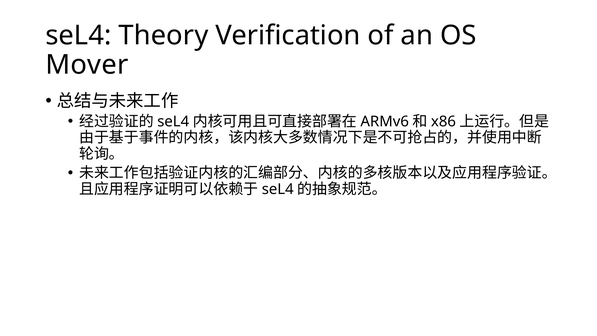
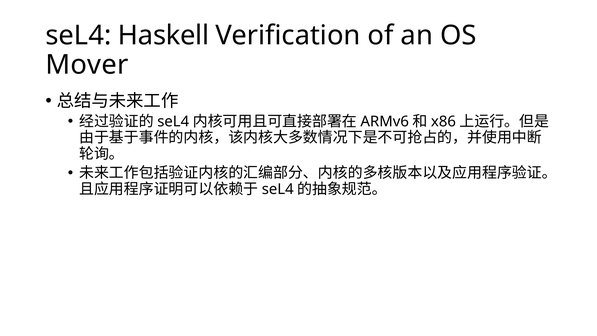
Theory: Theory -> Haskell
